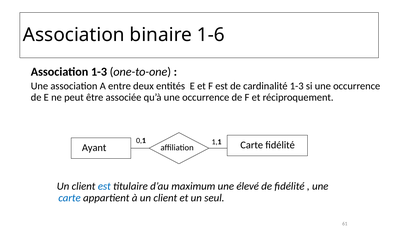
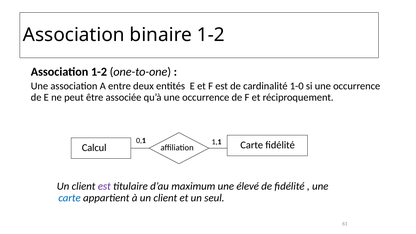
binaire 1-6: 1-6 -> 1-2
Association 1-3: 1-3 -> 1-2
cardinalité 1-3: 1-3 -> 1-0
Ayant: Ayant -> Calcul
est at (104, 186) colour: blue -> purple
